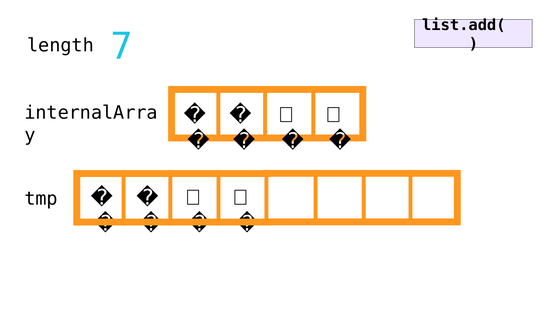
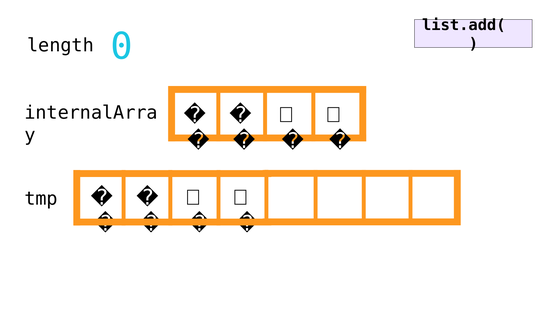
7: 7 -> 0
